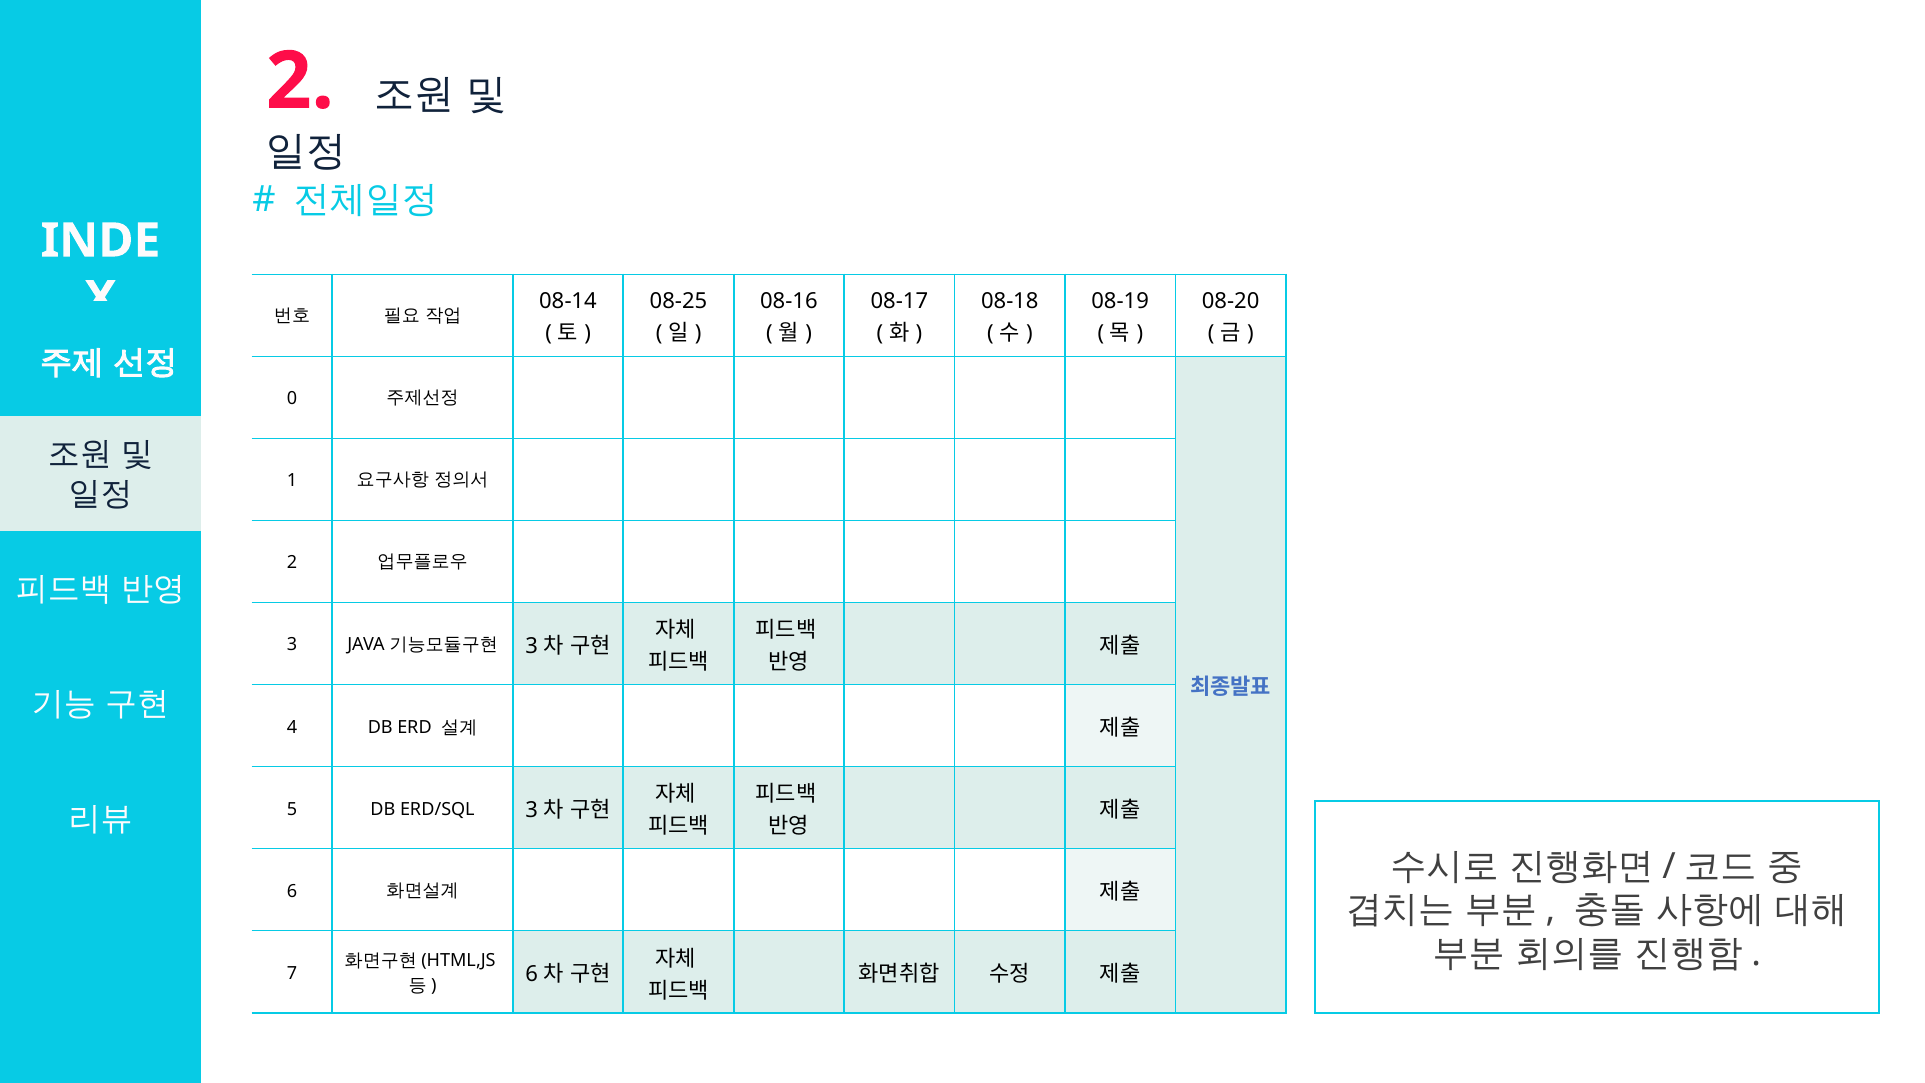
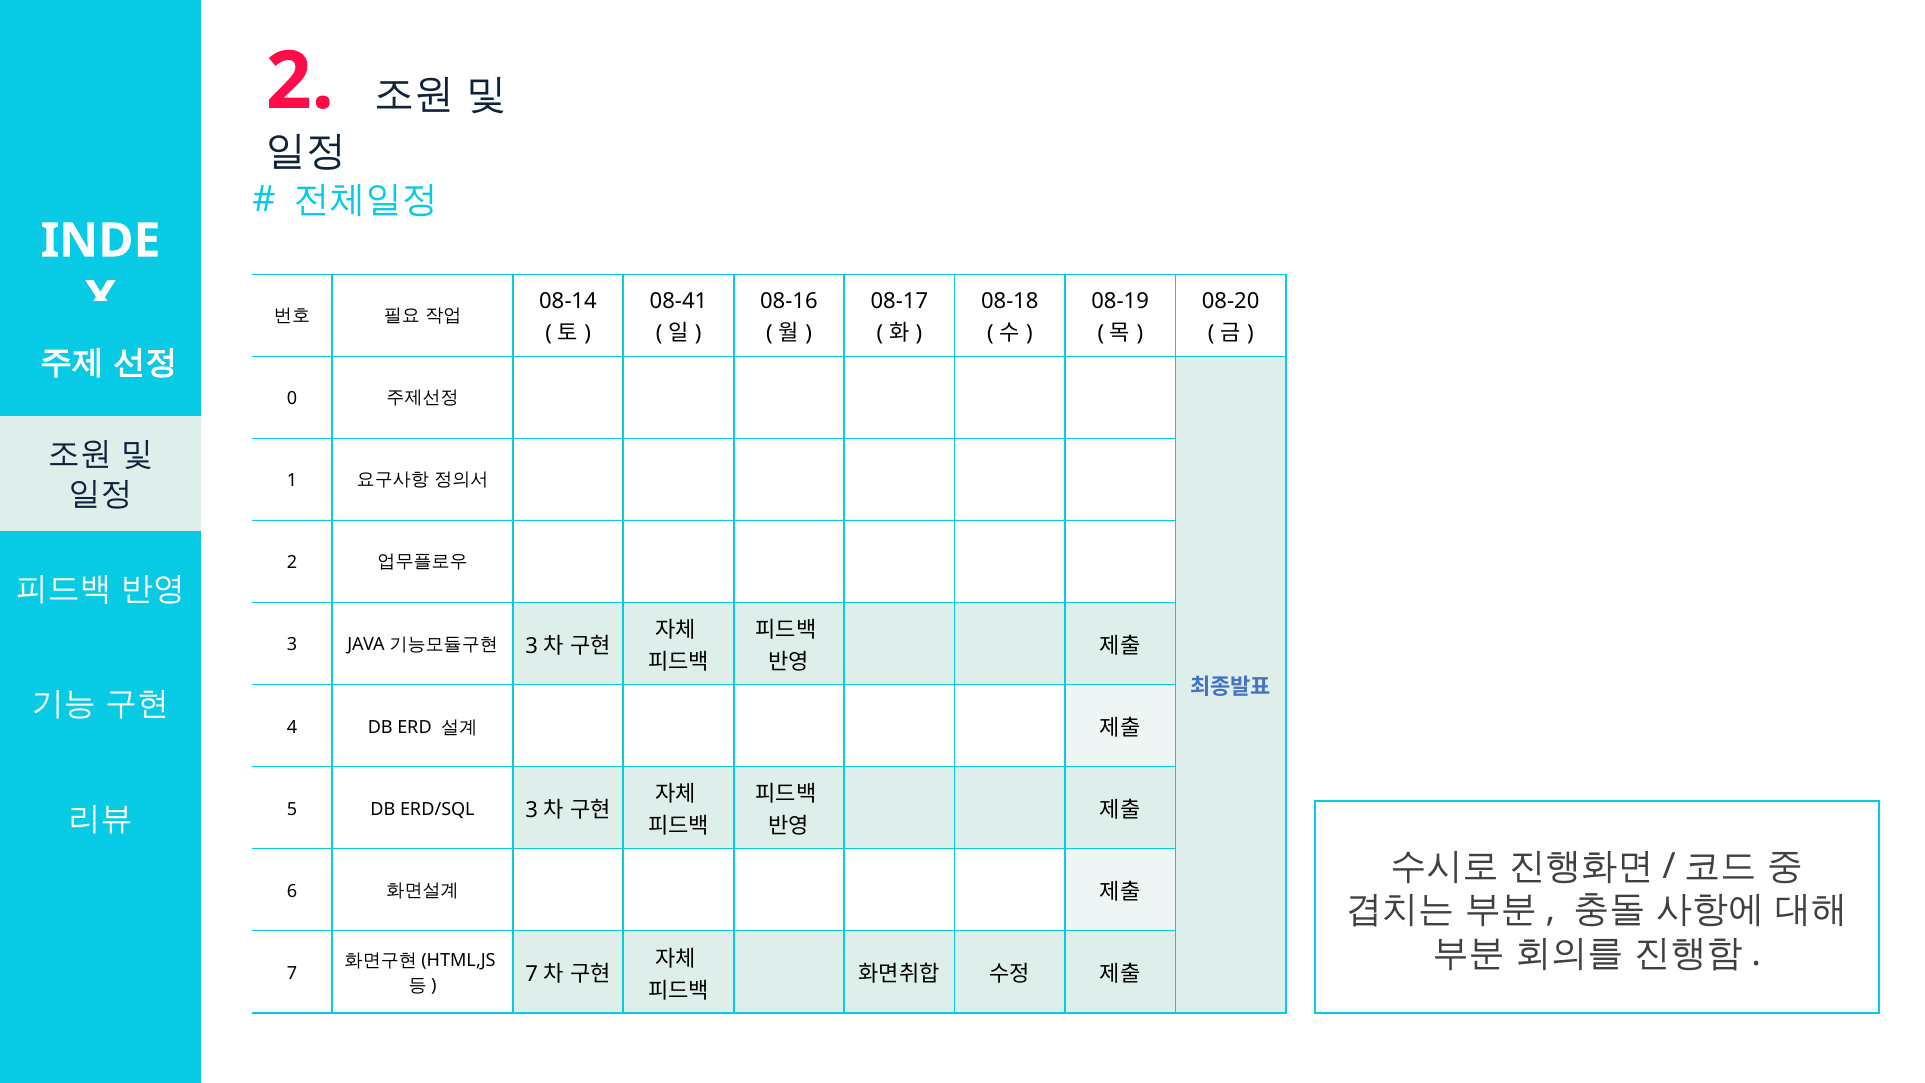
08-25: 08-25 -> 08-41
6 at (532, 974): 6 -> 7
